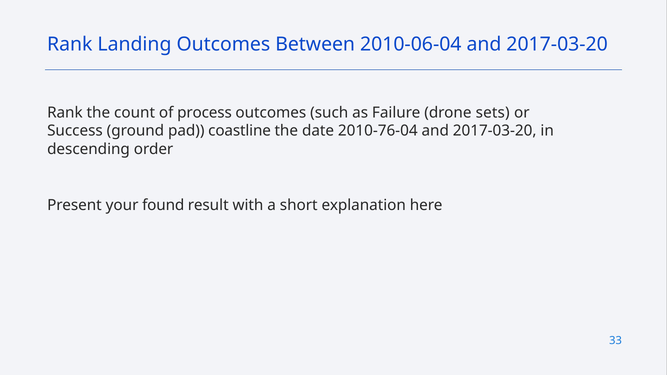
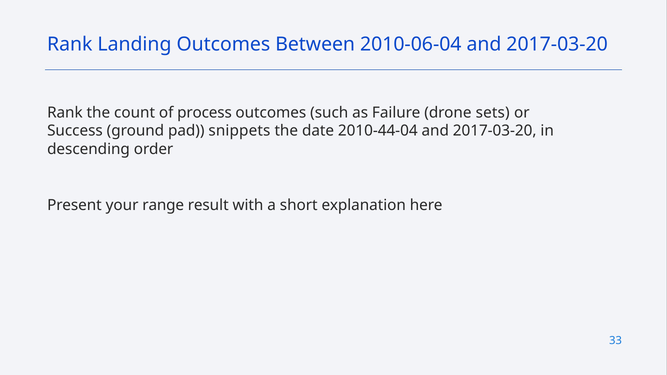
coastline: coastline -> snippets
2010-76-04: 2010-76-04 -> 2010-44-04
found: found -> range
